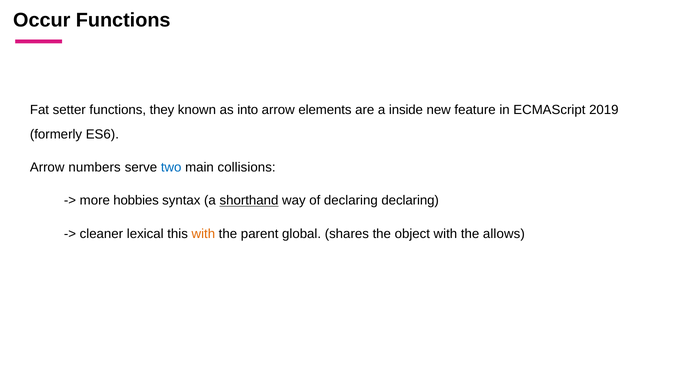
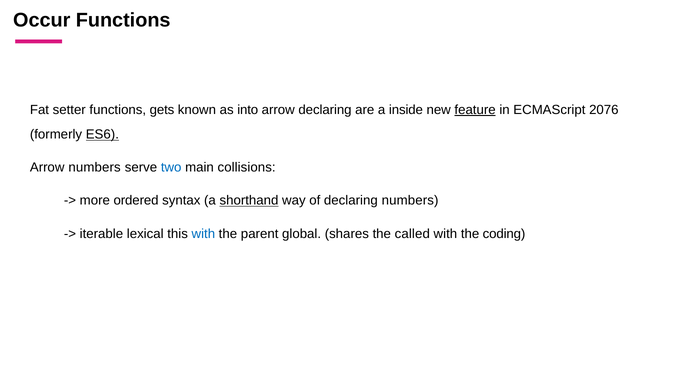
they: they -> gets
arrow elements: elements -> declaring
feature underline: none -> present
2019: 2019 -> 2076
ES6 underline: none -> present
hobbies: hobbies -> ordered
declaring declaring: declaring -> numbers
cleaner: cleaner -> iterable
with at (203, 234) colour: orange -> blue
object: object -> called
allows: allows -> coding
